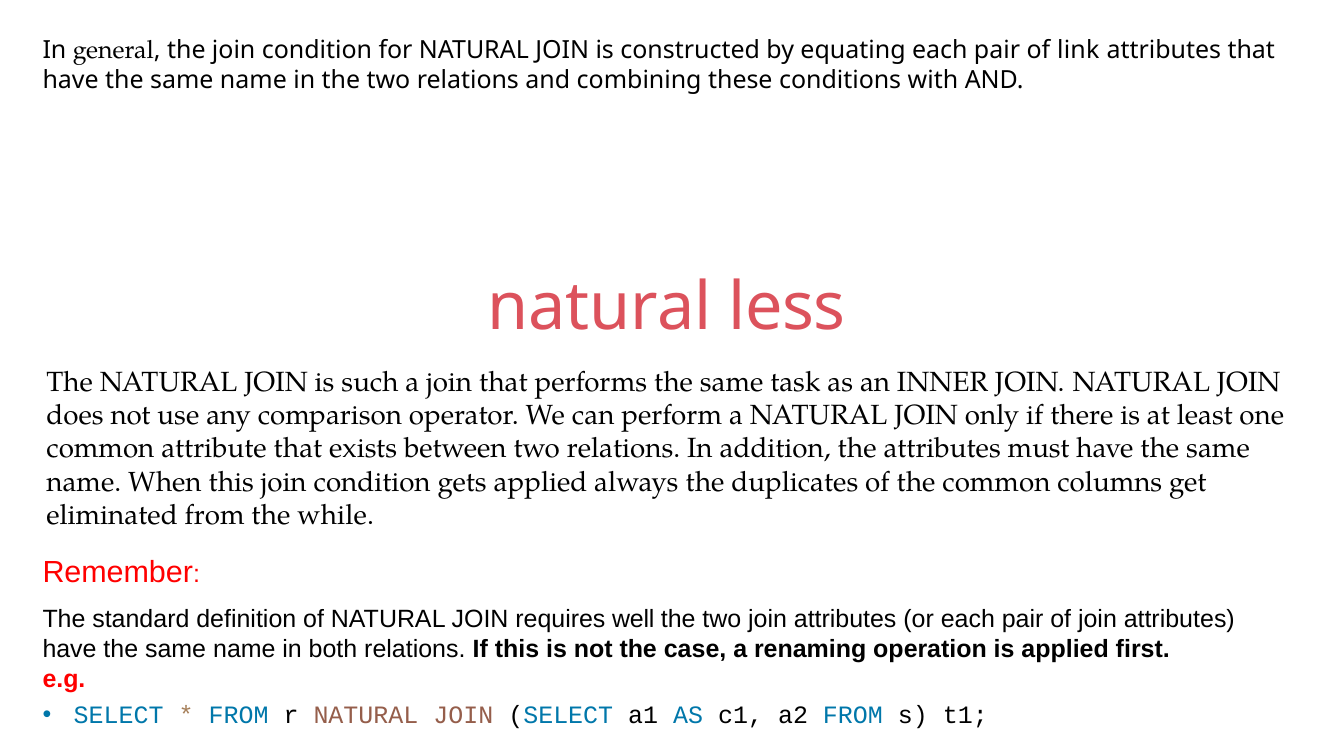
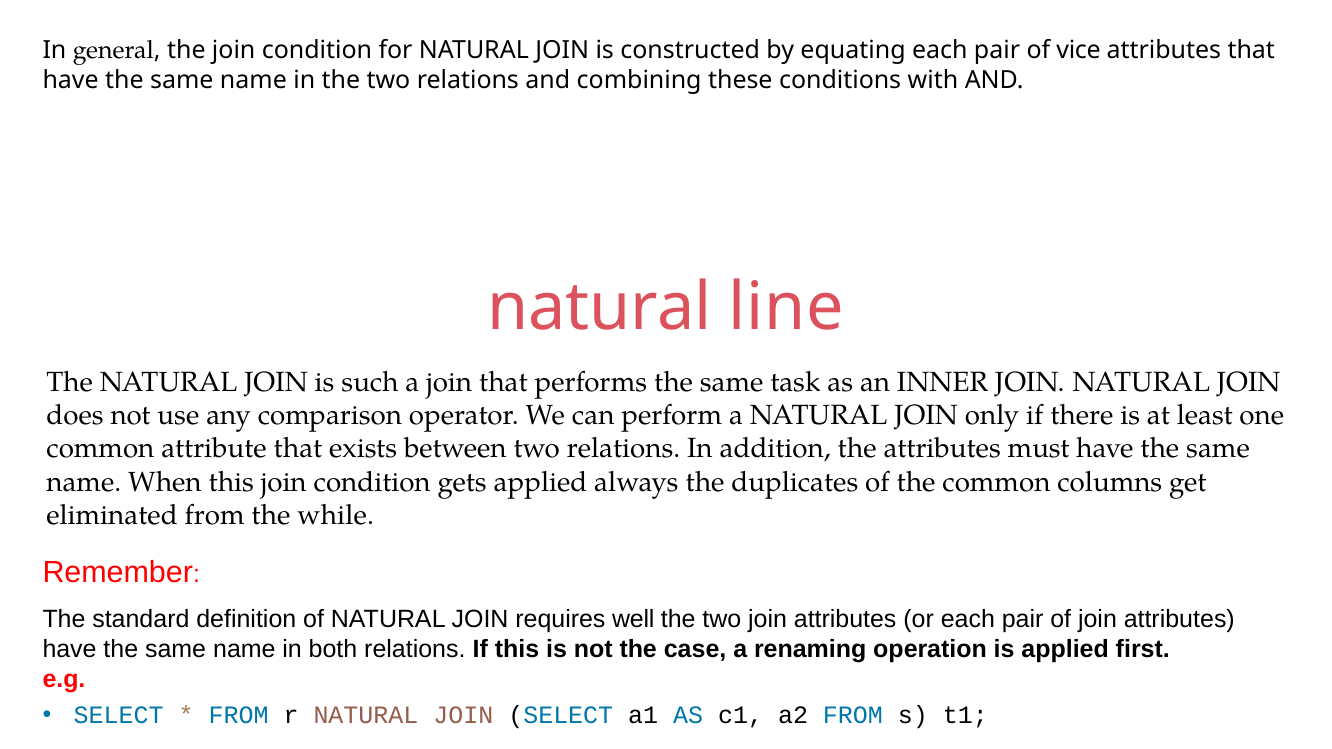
link: link -> vice
less: less -> line
